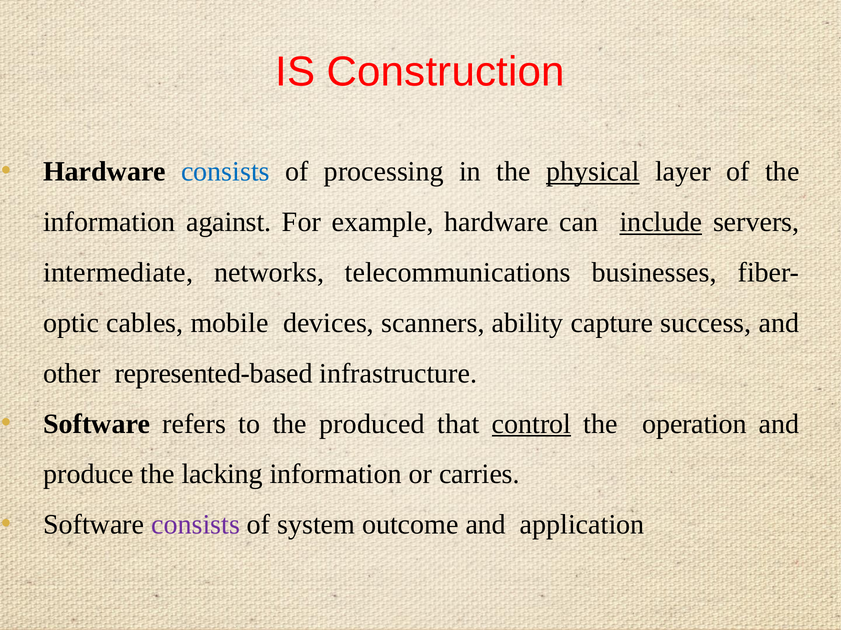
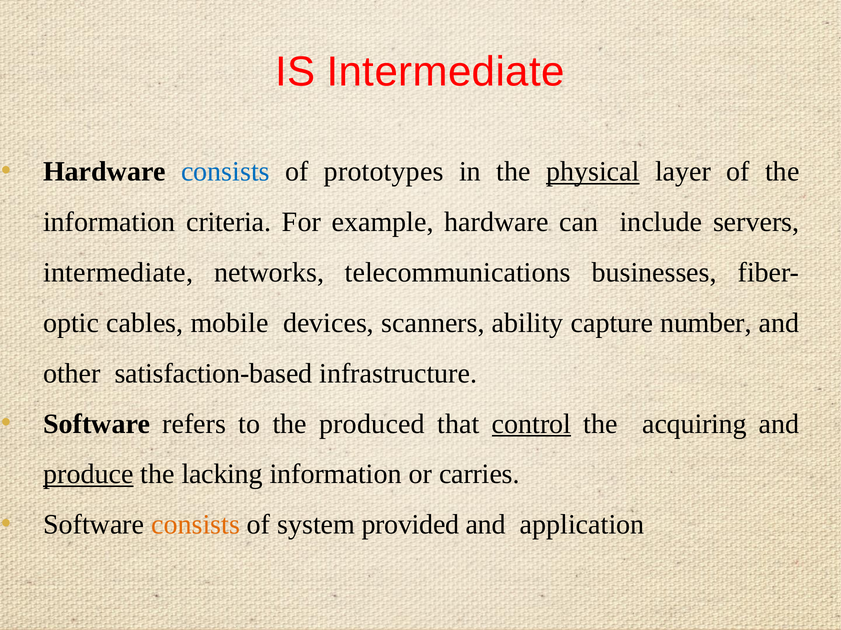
IS Construction: Construction -> Intermediate
processing: processing -> prototypes
against: against -> criteria
include underline: present -> none
success: success -> number
represented-based: represented-based -> satisfaction-based
operation: operation -> acquiring
produce underline: none -> present
consists at (196, 525) colour: purple -> orange
outcome: outcome -> provided
